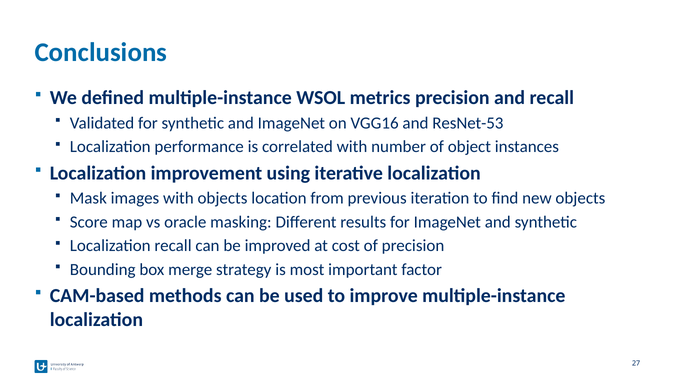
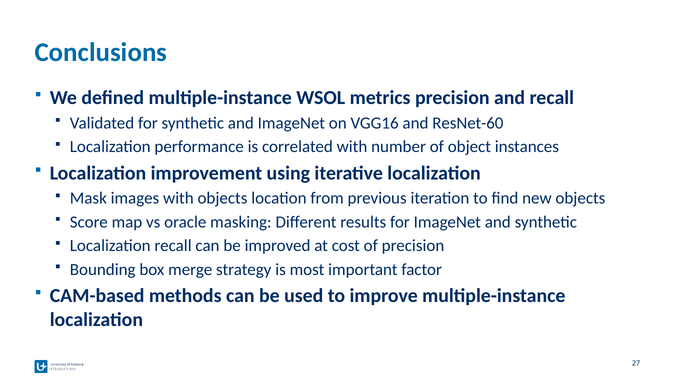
ResNet-53: ResNet-53 -> ResNet-60
